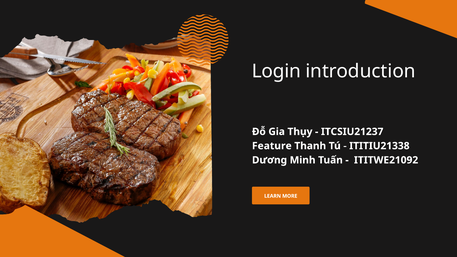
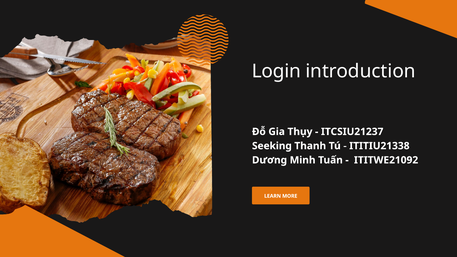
Feature: Feature -> Seeking
